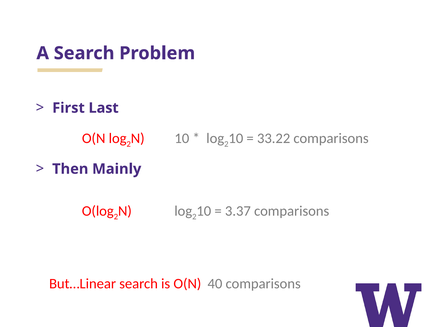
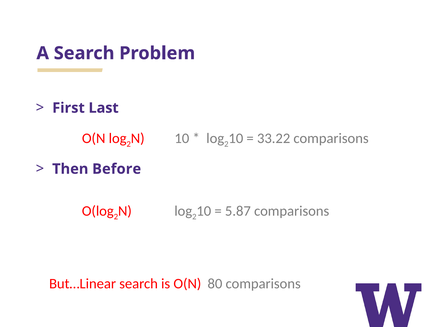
Mainly: Mainly -> Before
3.37: 3.37 -> 5.87
40: 40 -> 80
